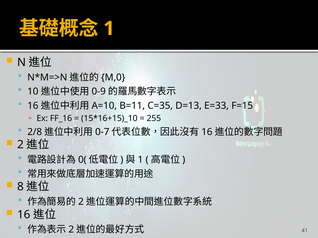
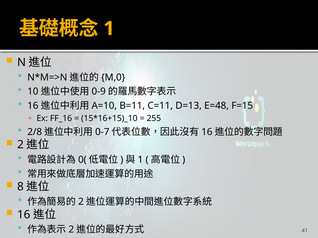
C=35: C=35 -> C=11
E=33: E=33 -> E=48
